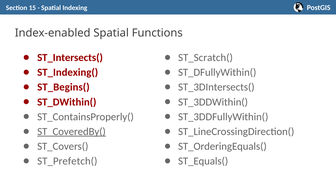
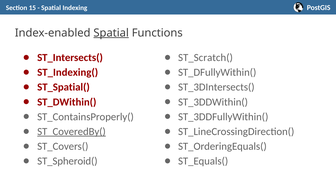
Spatial at (111, 33) underline: none -> present
ST_Begins(: ST_Begins( -> ST_Spatial(
ST_Prefetch(: ST_Prefetch( -> ST_Spheroid(
